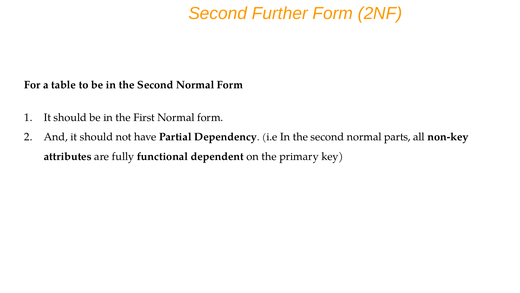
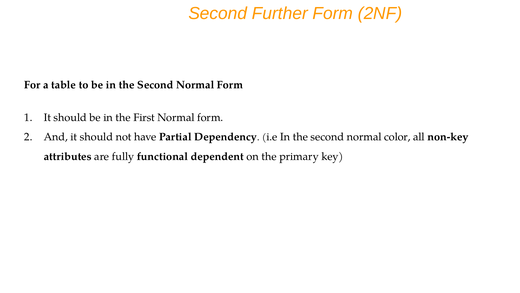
parts: parts -> color
